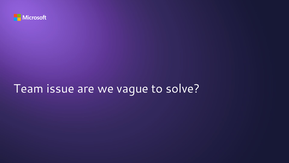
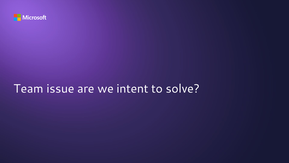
vague: vague -> intent
